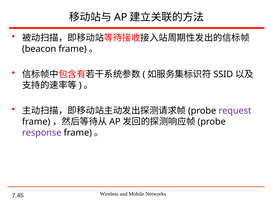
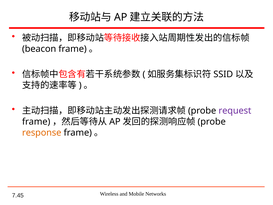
response colour: purple -> orange
